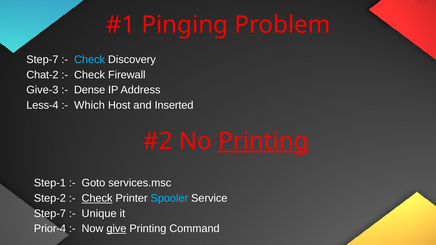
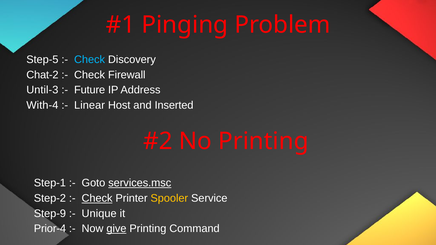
Step-7 at (42, 60): Step-7 -> Step-5
Give-3: Give-3 -> Until-3
Dense: Dense -> Future
Less-4: Less-4 -> With-4
Which: Which -> Linear
Printing at (263, 141) underline: present -> none
services.msc underline: none -> present
Spooler colour: light blue -> yellow
Step-7 at (50, 214): Step-7 -> Step-9
